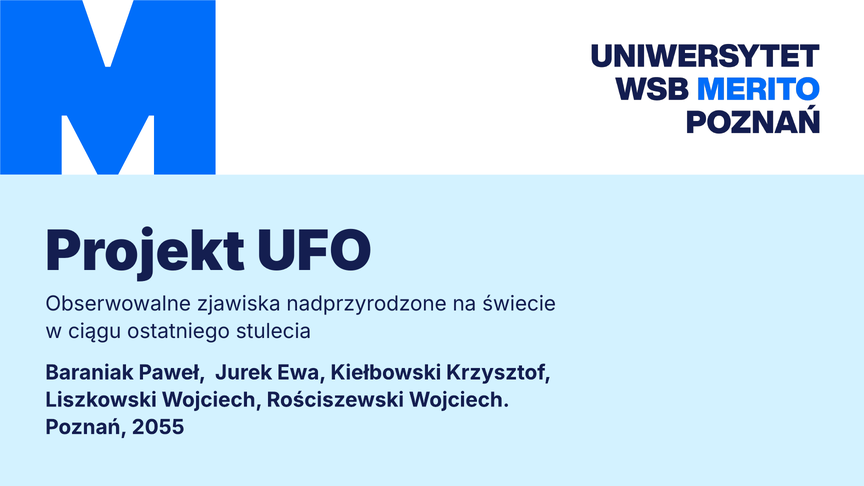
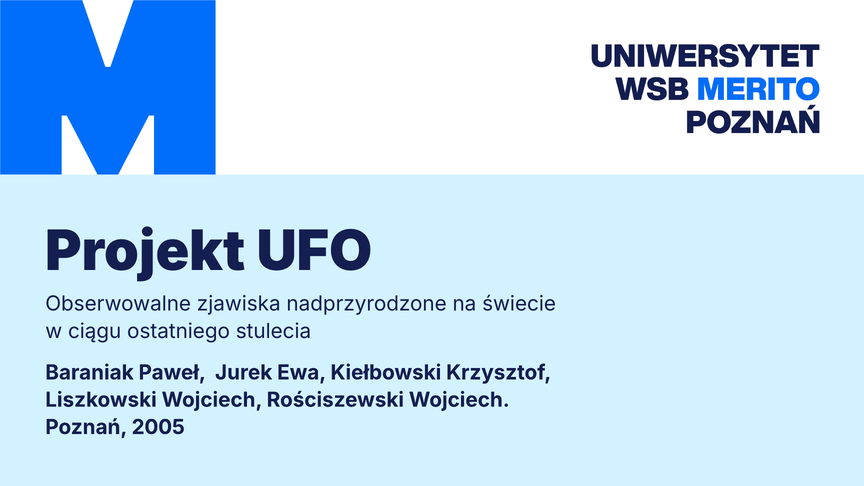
2055: 2055 -> 2005
